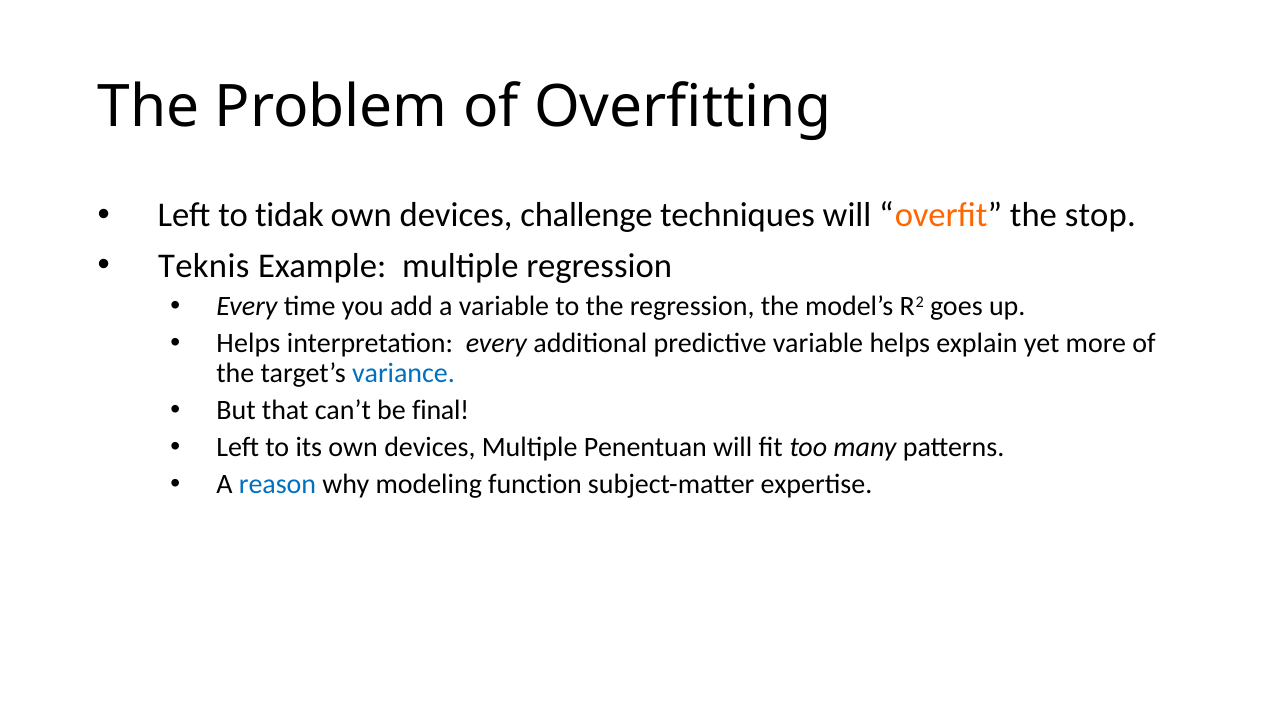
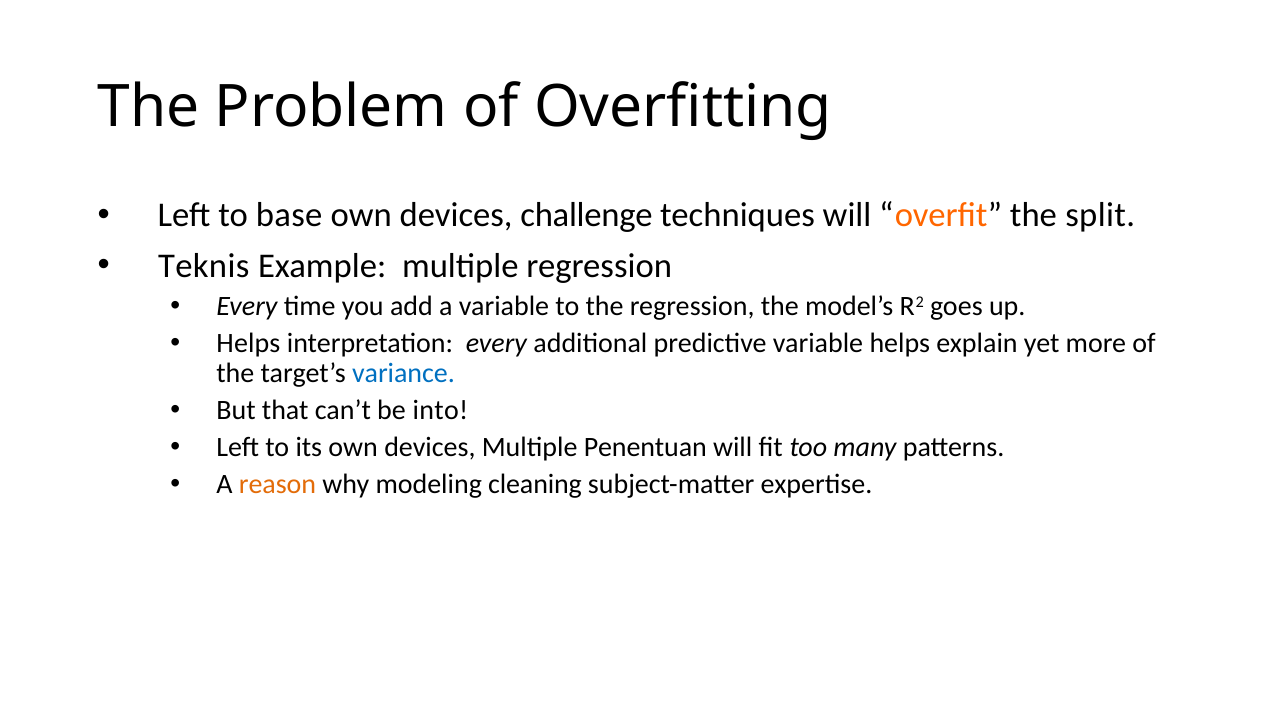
tidak: tidak -> base
stop: stop -> split
final: final -> into
reason colour: blue -> orange
function: function -> cleaning
